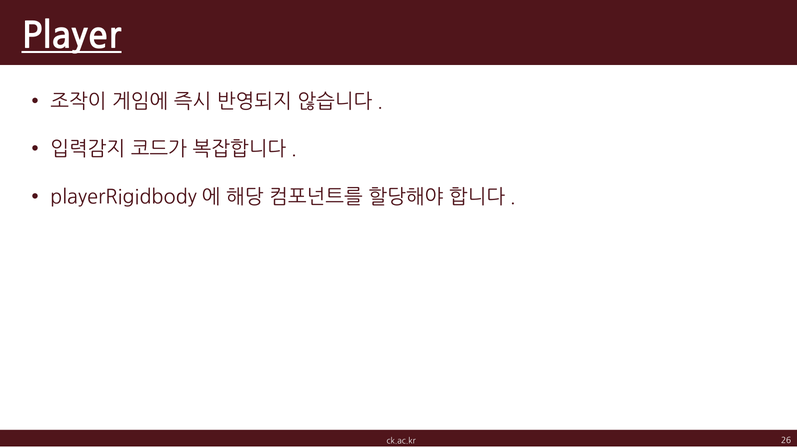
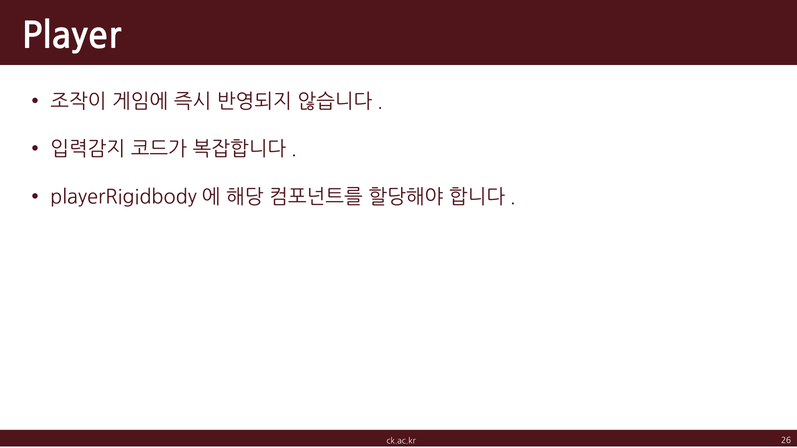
Player underline: present -> none
